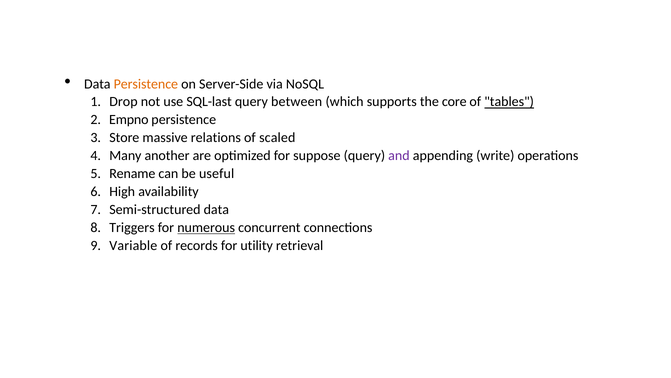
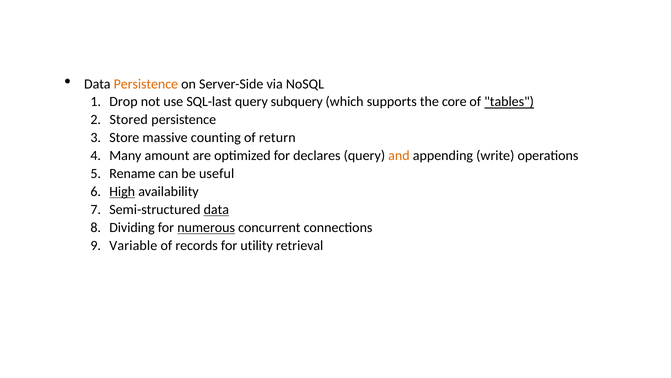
between: between -> subquery
Empno: Empno -> Stored
relations: relations -> counting
scaled: scaled -> return
another: another -> amount
suppose: suppose -> declares
and colour: purple -> orange
High underline: none -> present
data at (216, 209) underline: none -> present
Triggers: Triggers -> Dividing
